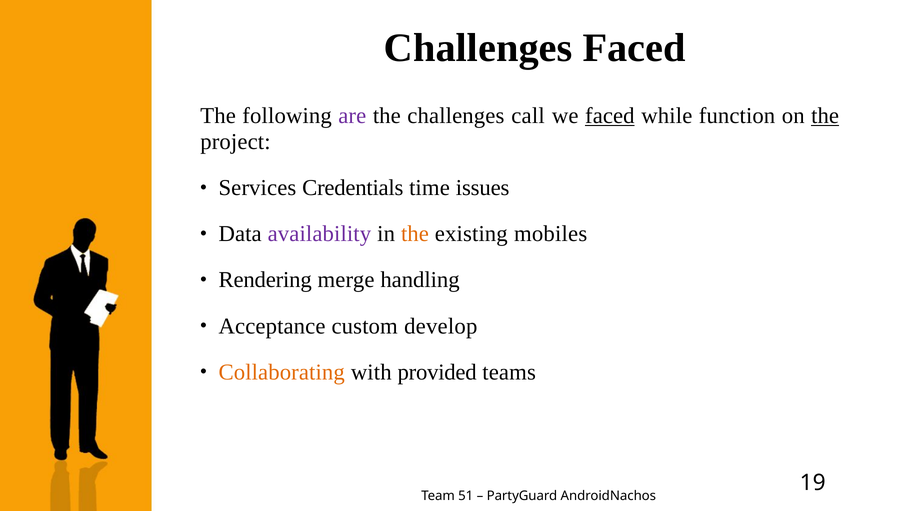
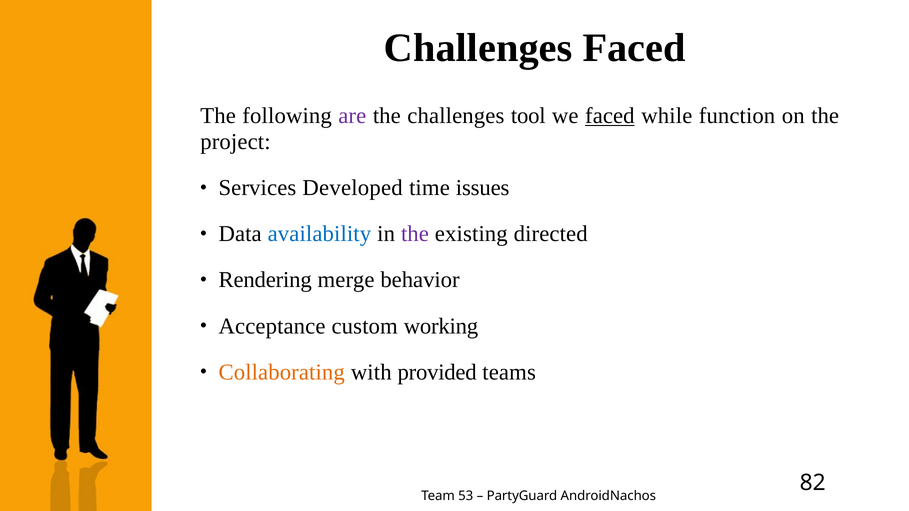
call: call -> tool
the at (825, 116) underline: present -> none
Credentials: Credentials -> Developed
availability colour: purple -> blue
the at (415, 234) colour: orange -> purple
mobiles: mobiles -> directed
handling: handling -> behavior
develop: develop -> working
51: 51 -> 53
19: 19 -> 82
